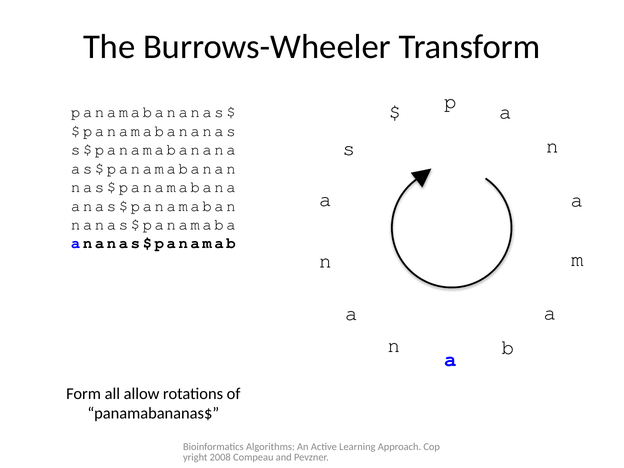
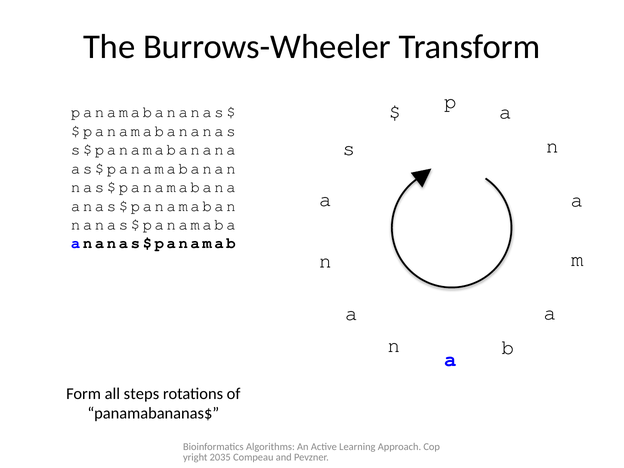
allow: allow -> steps
2008: 2008 -> 2035
